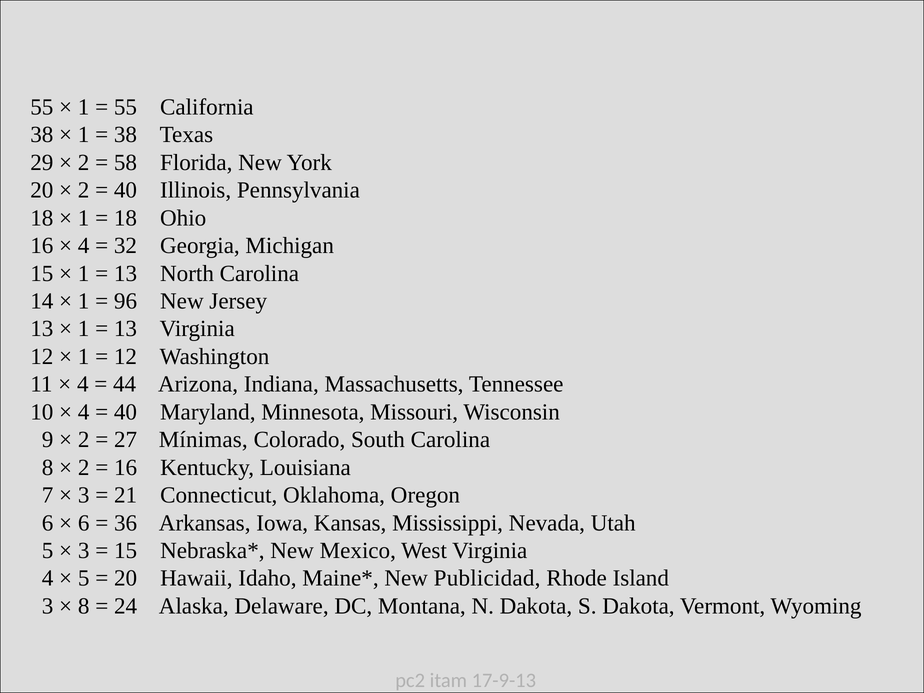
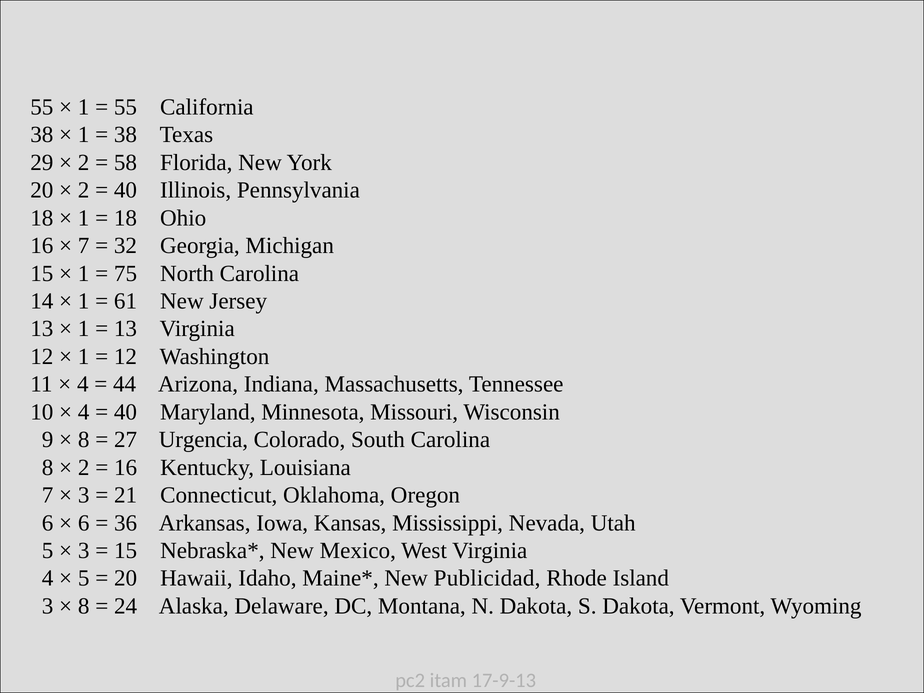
4 at (84, 246): 4 -> 7
13 at (126, 273): 13 -> 75
96: 96 -> 61
2 at (84, 440): 2 -> 8
Mínimas: Mínimas -> Urgencia
